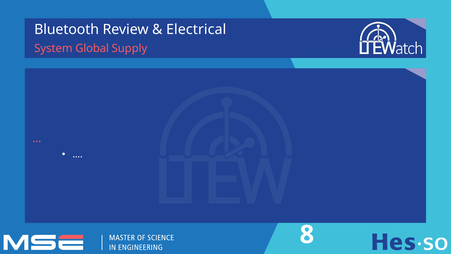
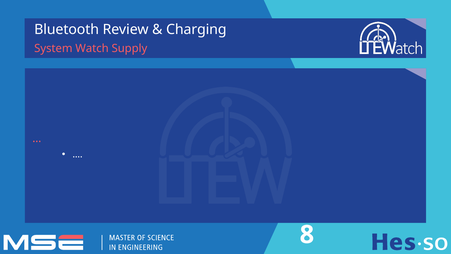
Electrical: Electrical -> Charging
Global: Global -> Watch
